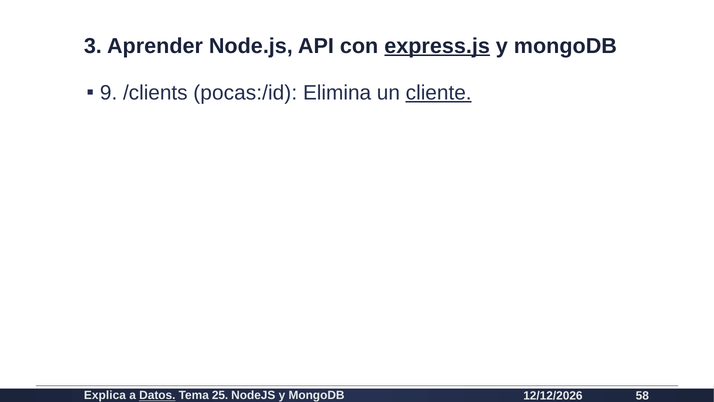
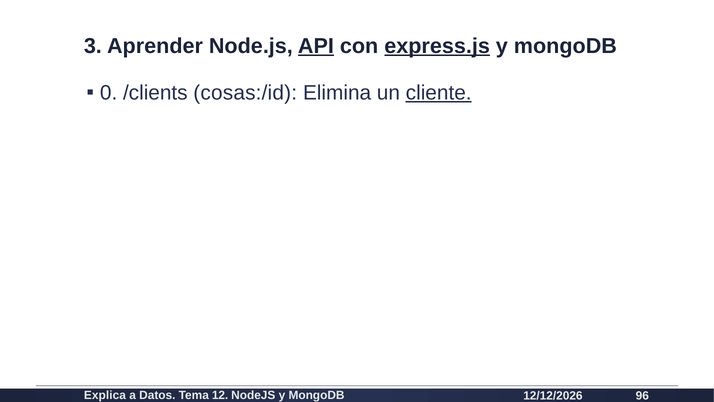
API underline: none -> present
9: 9 -> 0
pocas:/id: pocas:/id -> cosas:/id
Datos underline: present -> none
25: 25 -> 12
58: 58 -> 96
